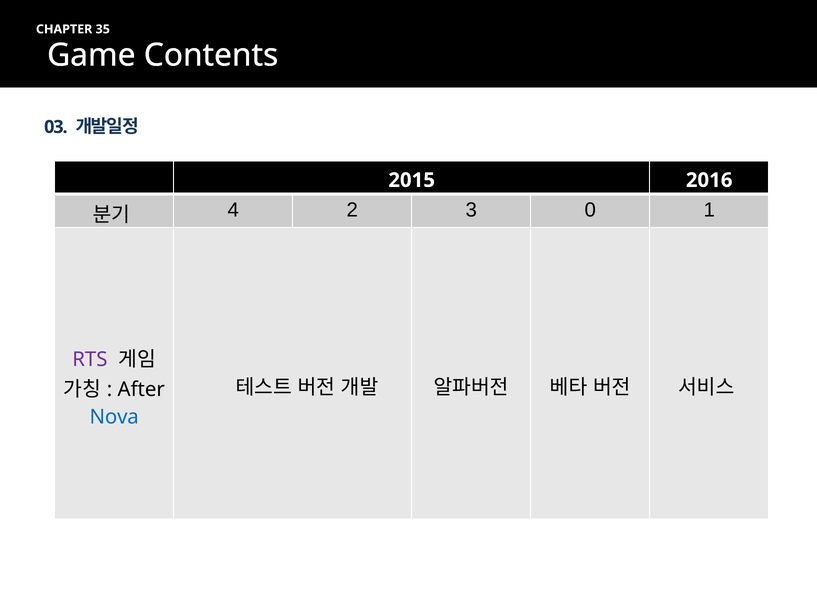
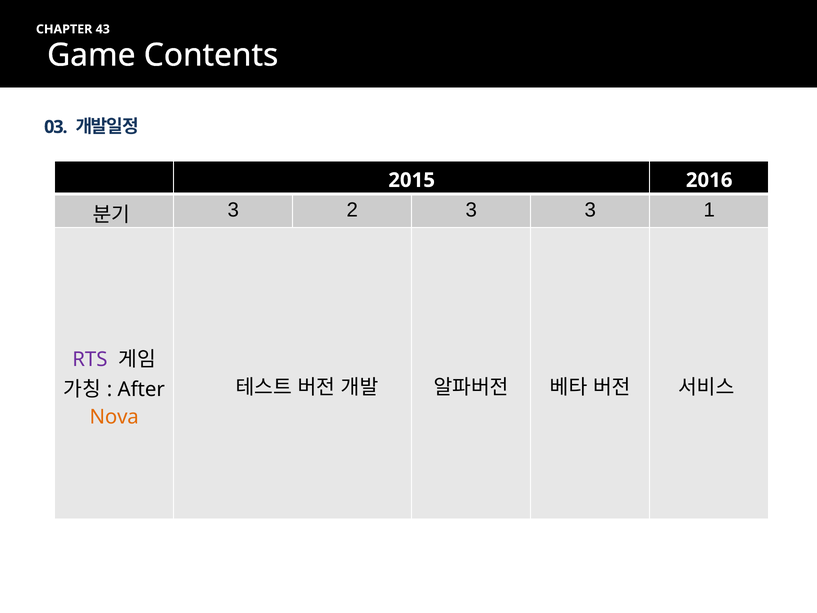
35: 35 -> 43
4 at (233, 210): 4 -> 3
3 0: 0 -> 3
Nova colour: blue -> orange
